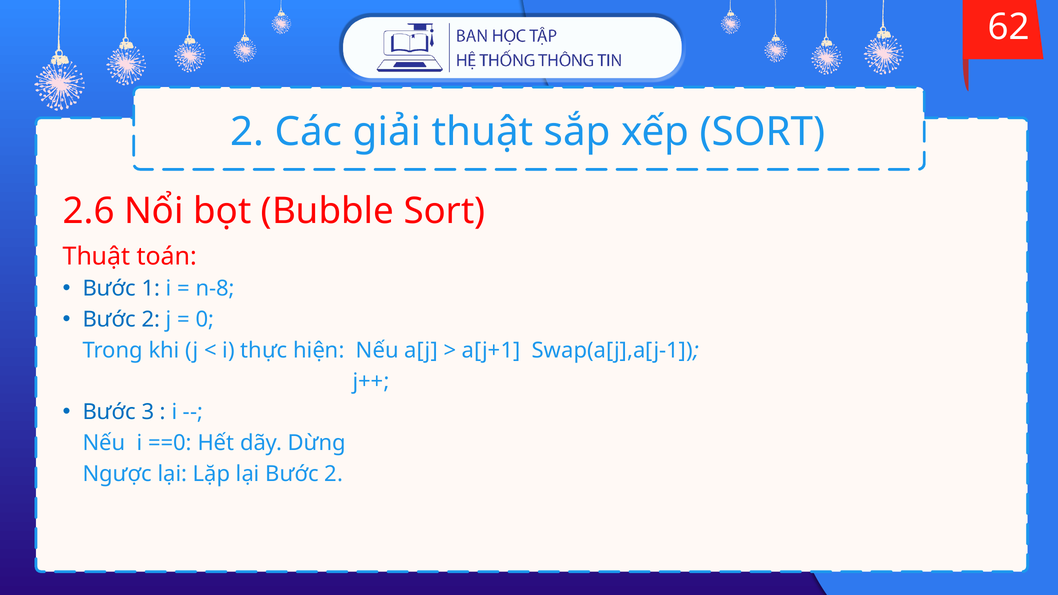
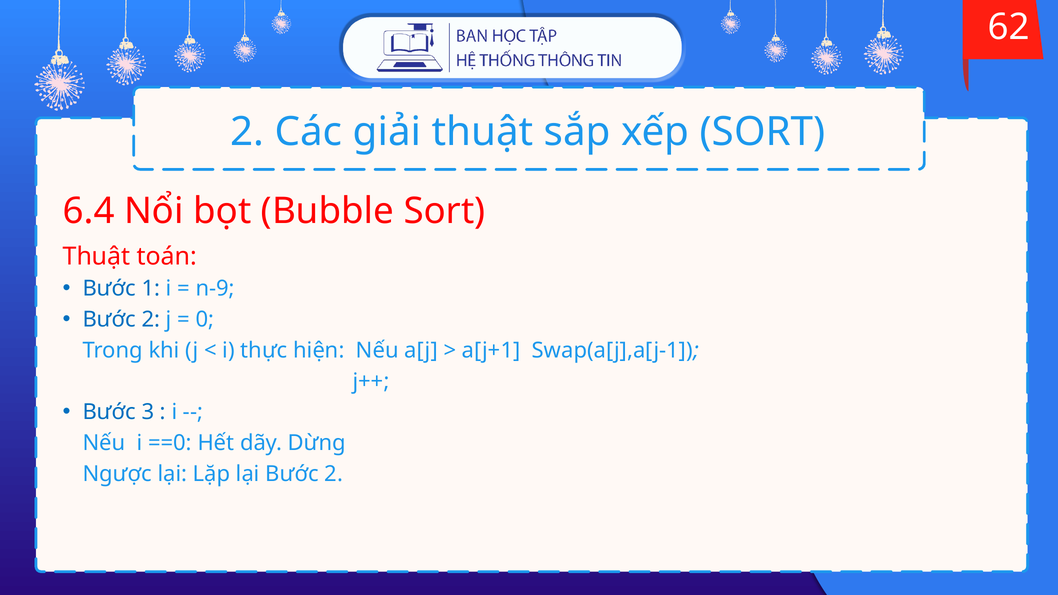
2.6: 2.6 -> 6.4
n-8: n-8 -> n-9
